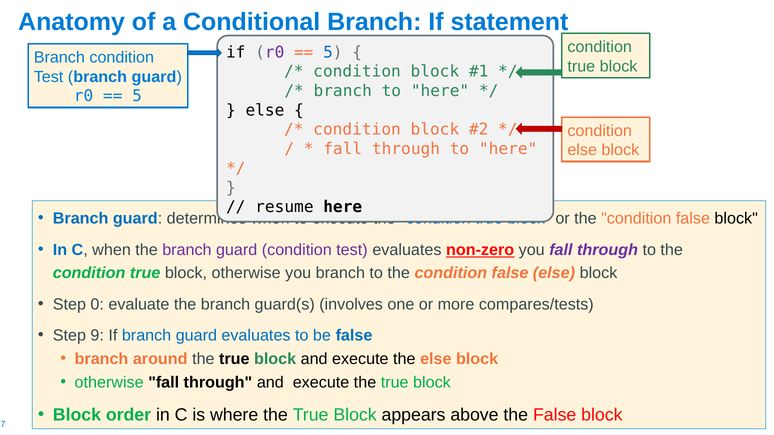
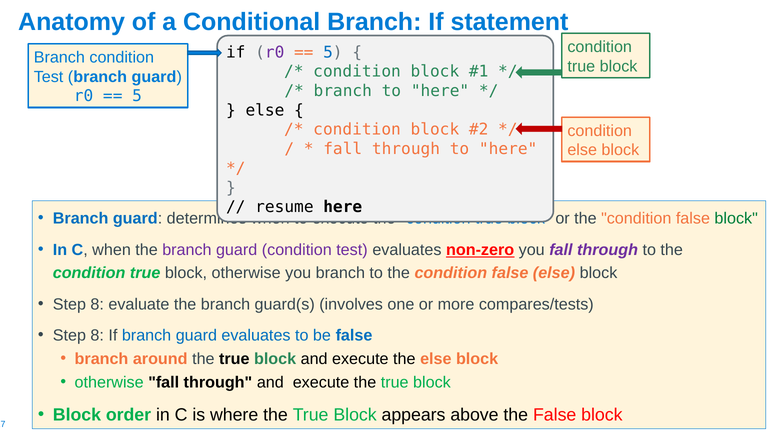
block at (736, 219) colour: black -> green
0 at (97, 304): 0 -> 8
9 at (97, 336): 9 -> 8
